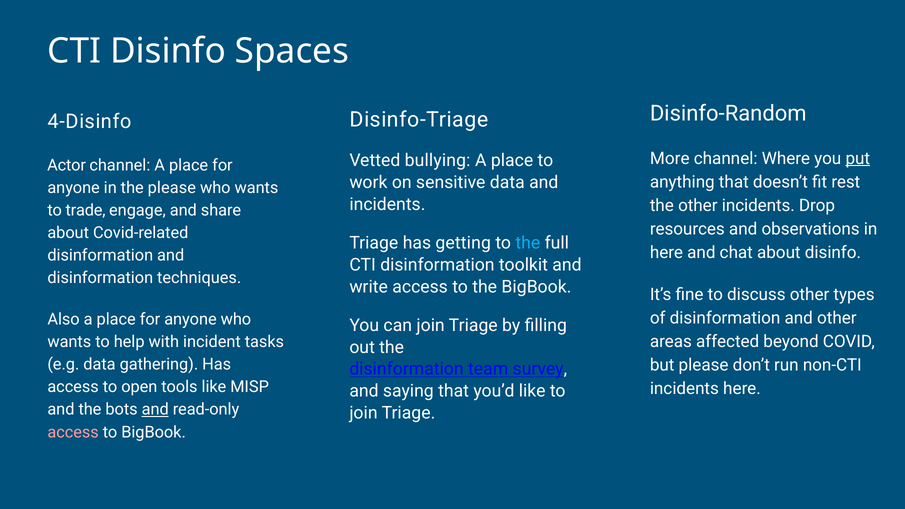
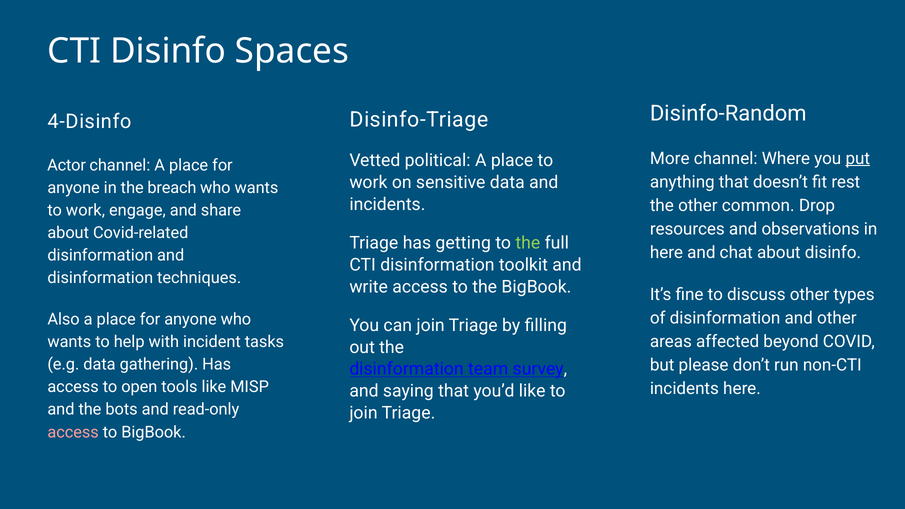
bullying: bullying -> political
the please: please -> breach
other incidents: incidents -> common
trade at (86, 210): trade -> work
the at (528, 243) colour: light blue -> light green
and at (155, 410) underline: present -> none
